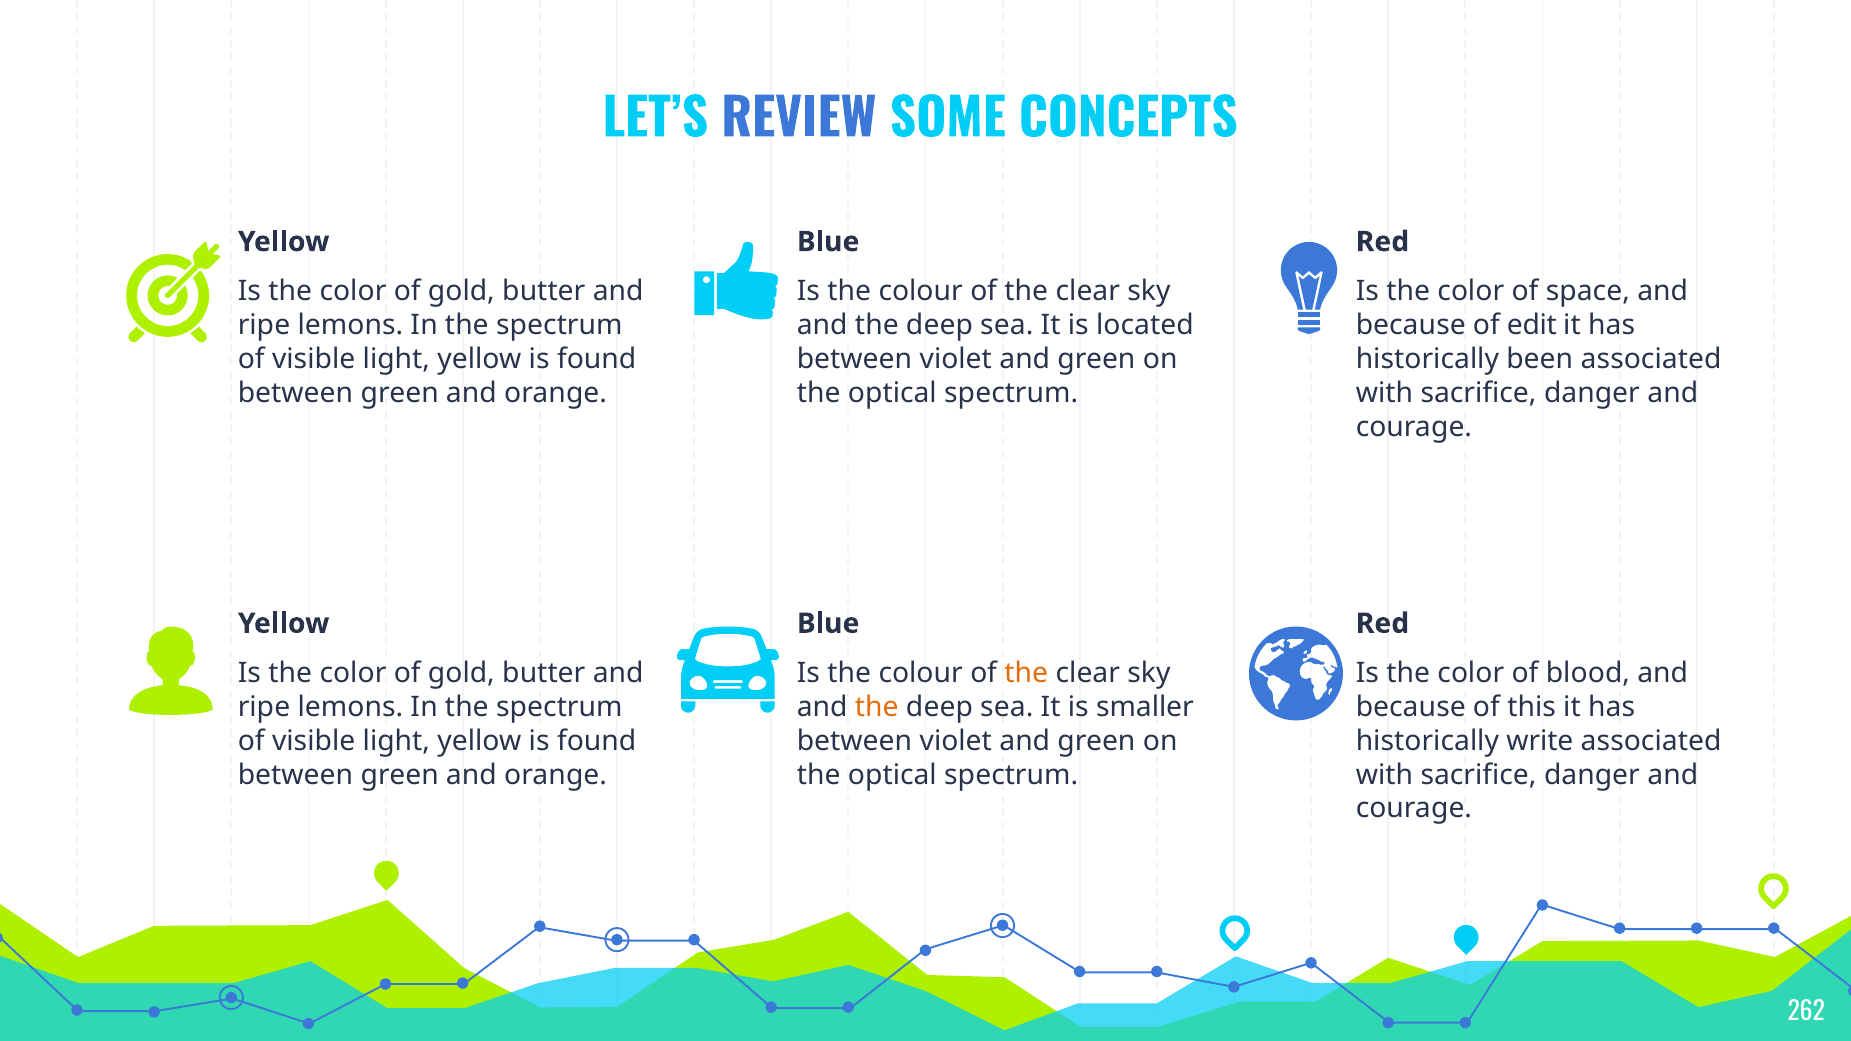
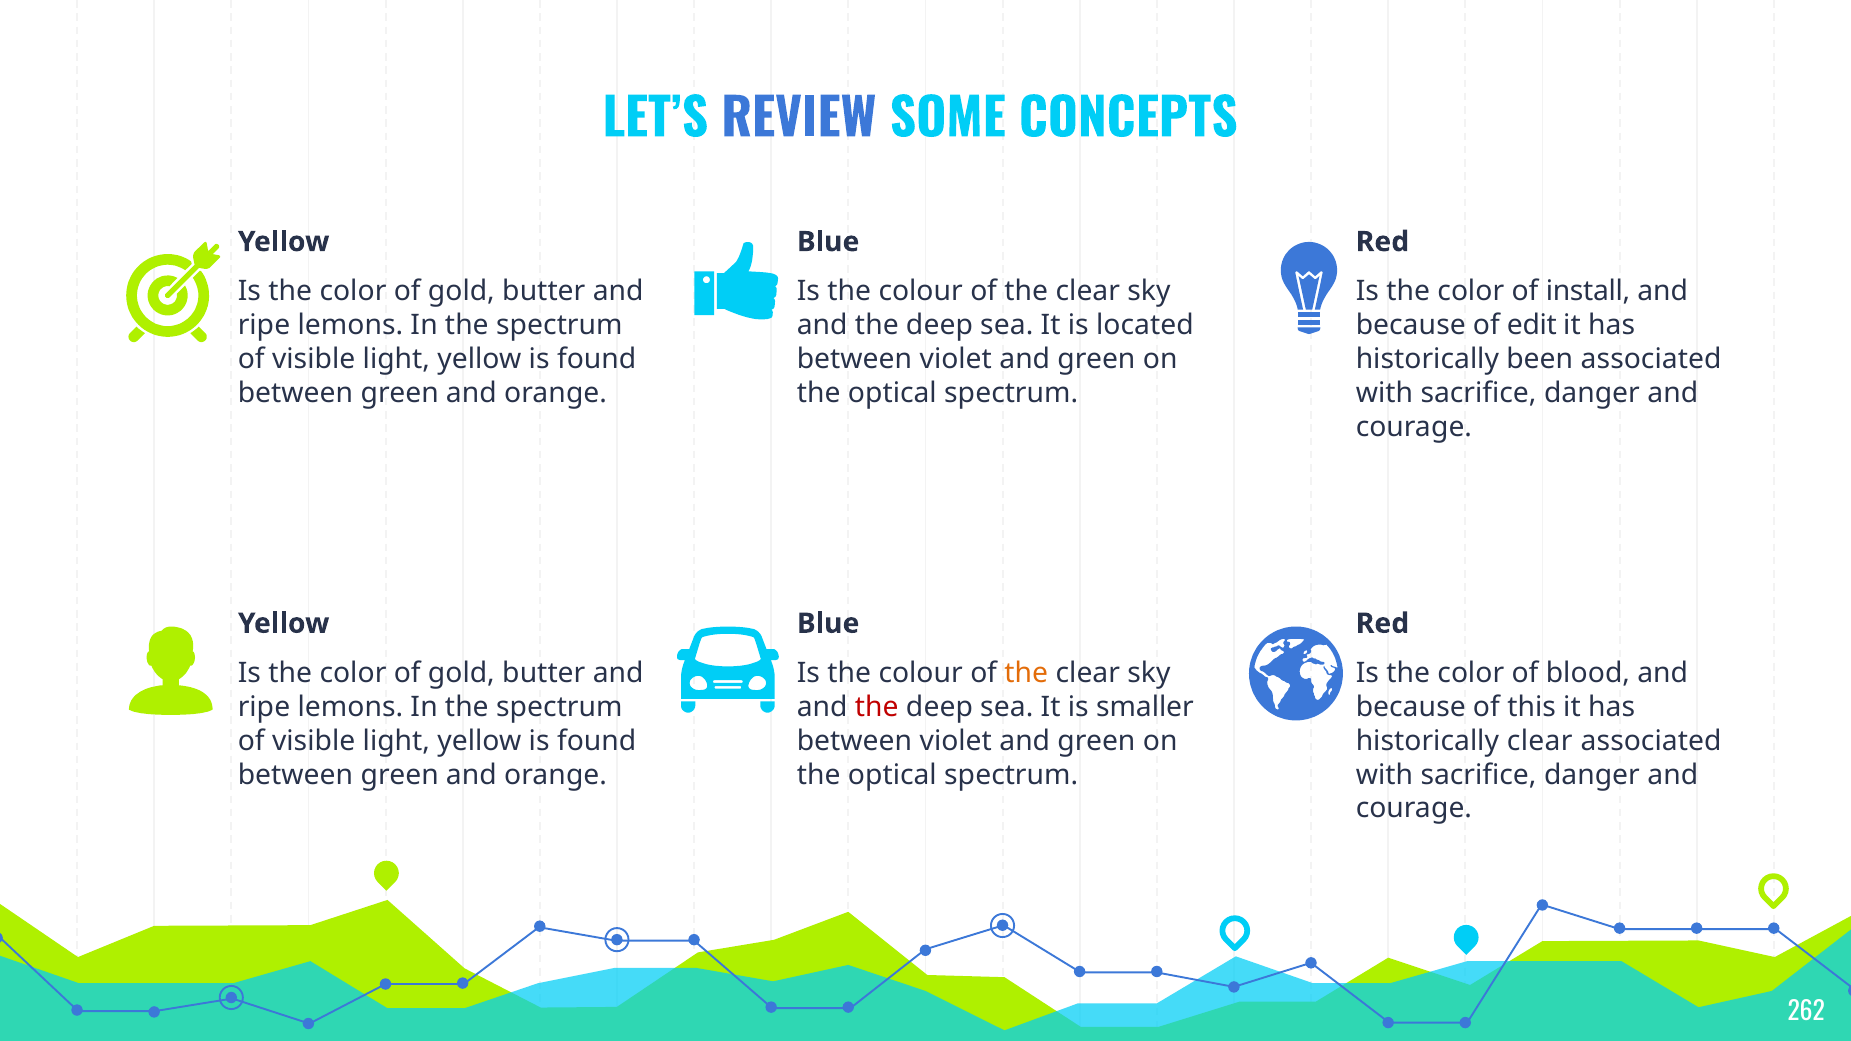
space: space -> install
the at (877, 707) colour: orange -> red
historically write: write -> clear
